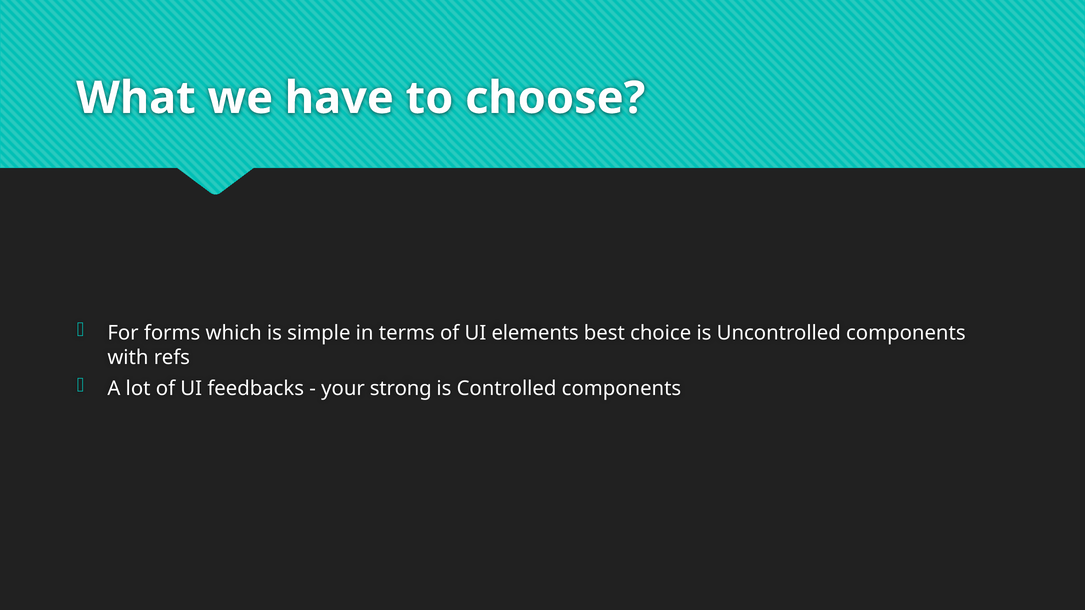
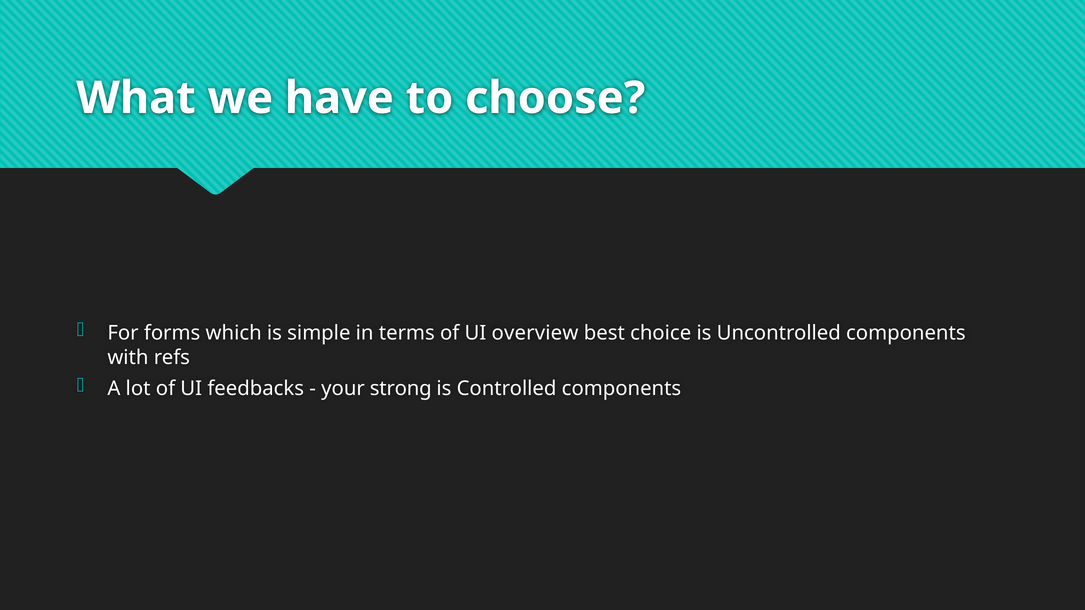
elements: elements -> overview
